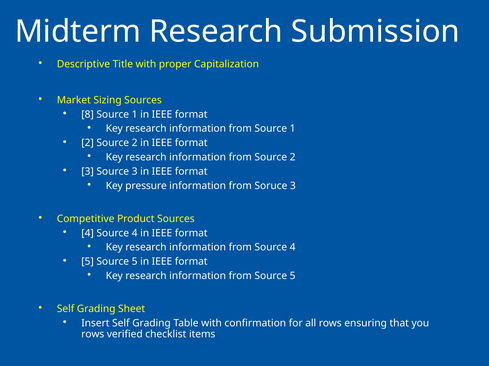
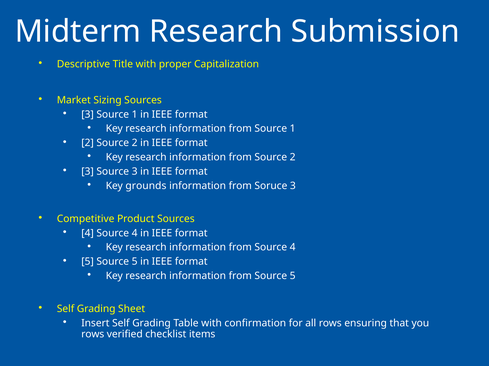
8 at (88, 115): 8 -> 3
pressure: pressure -> grounds
